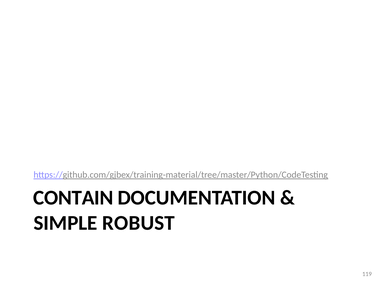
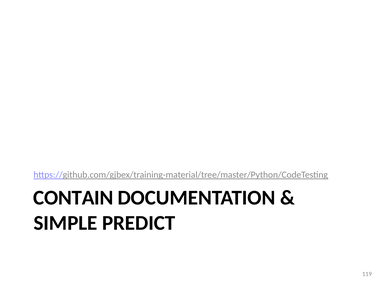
ROBUST: ROBUST -> PREDICT
